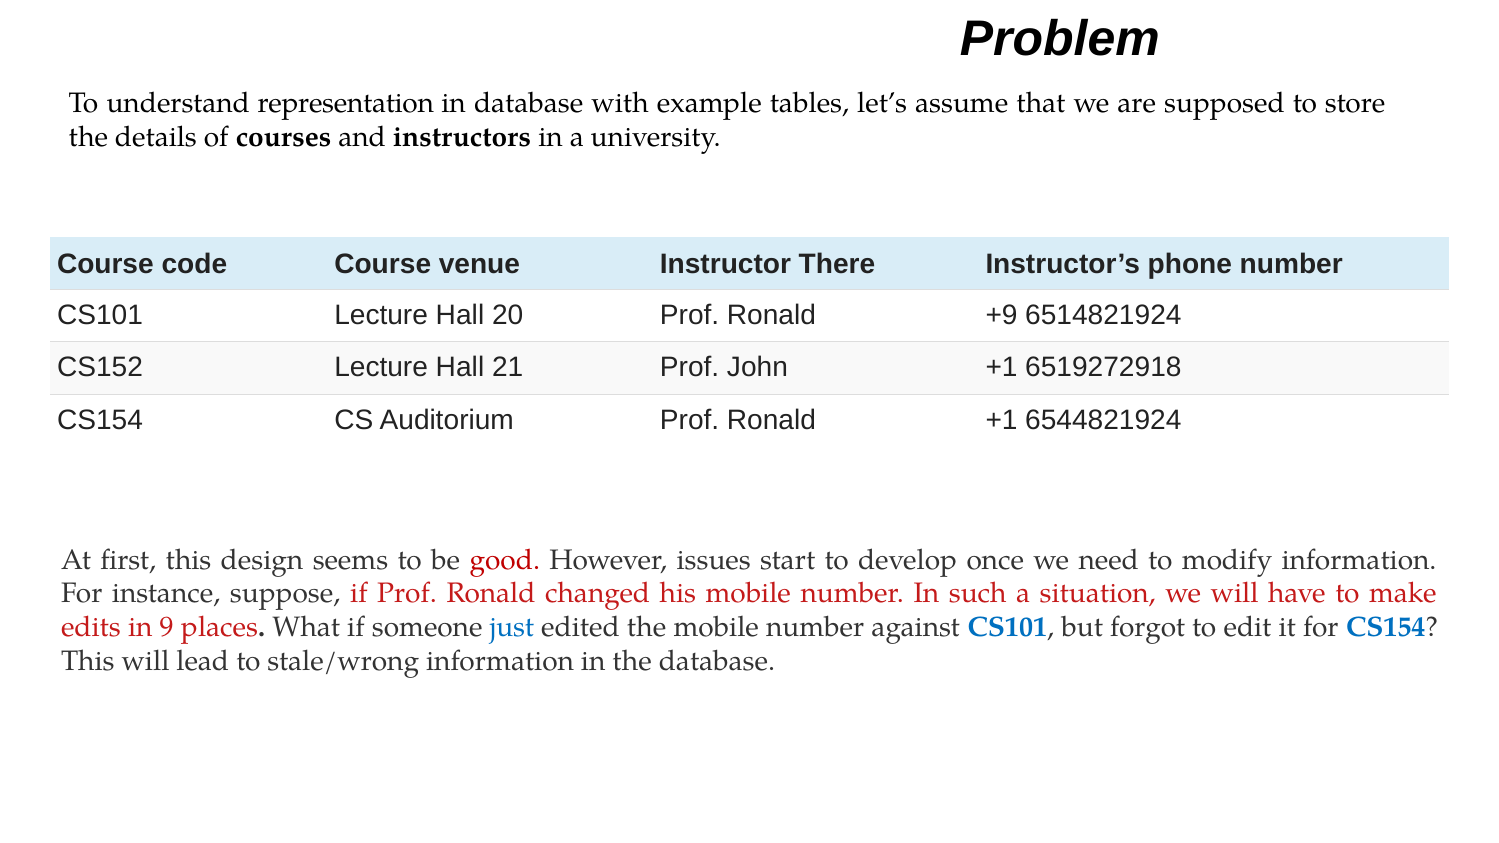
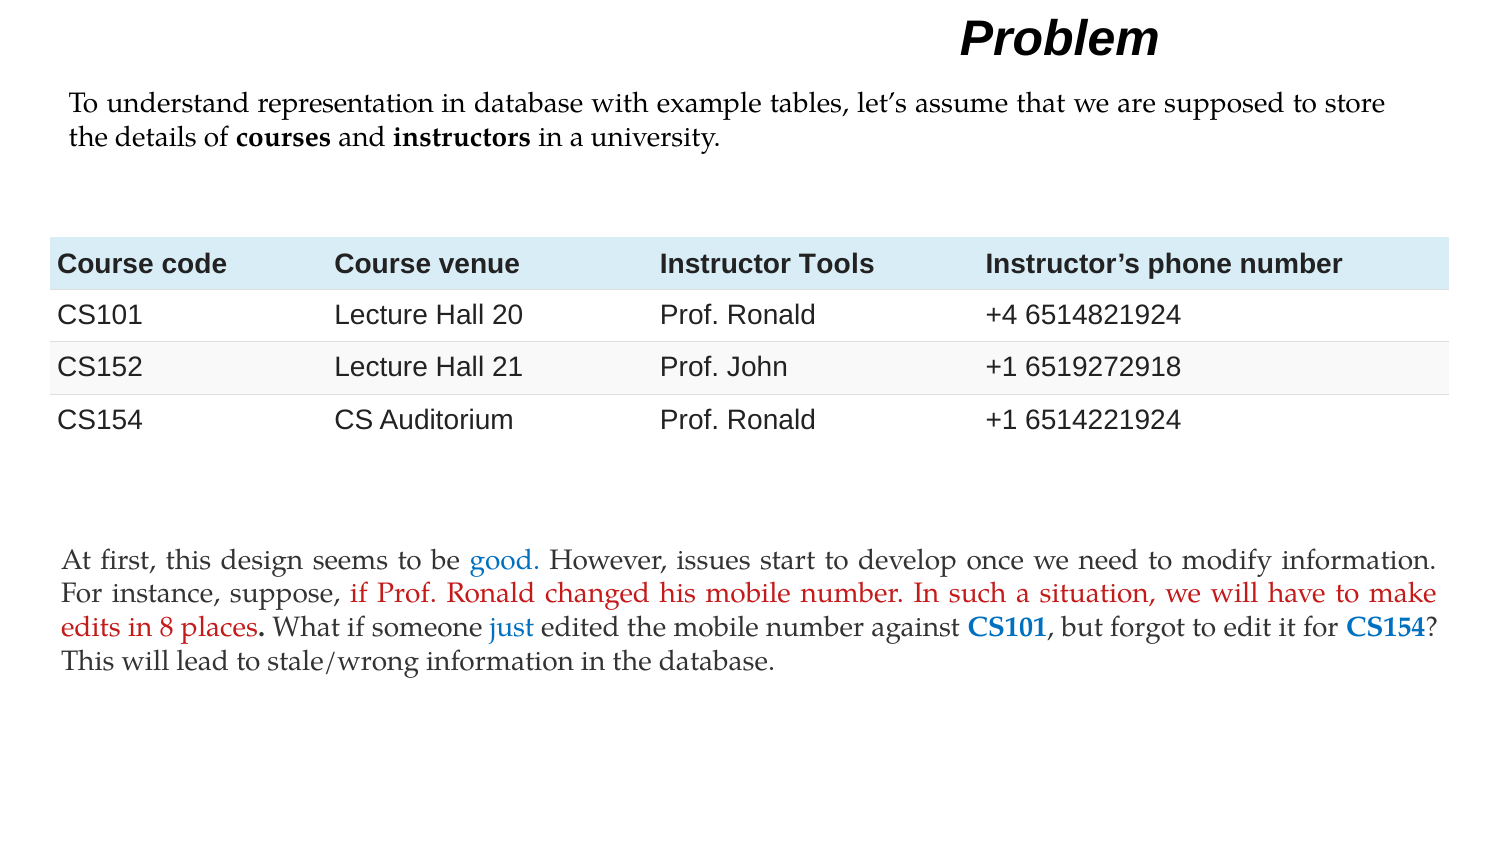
There: There -> Tools
+9: +9 -> +4
6544821924: 6544821924 -> 6514221924
good colour: red -> blue
9: 9 -> 8
